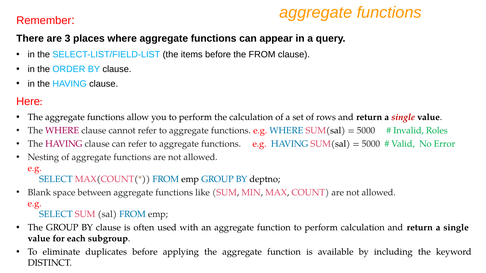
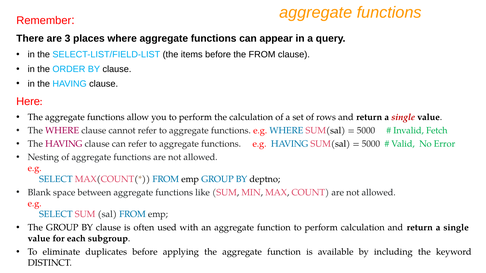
Roles: Roles -> Fetch
